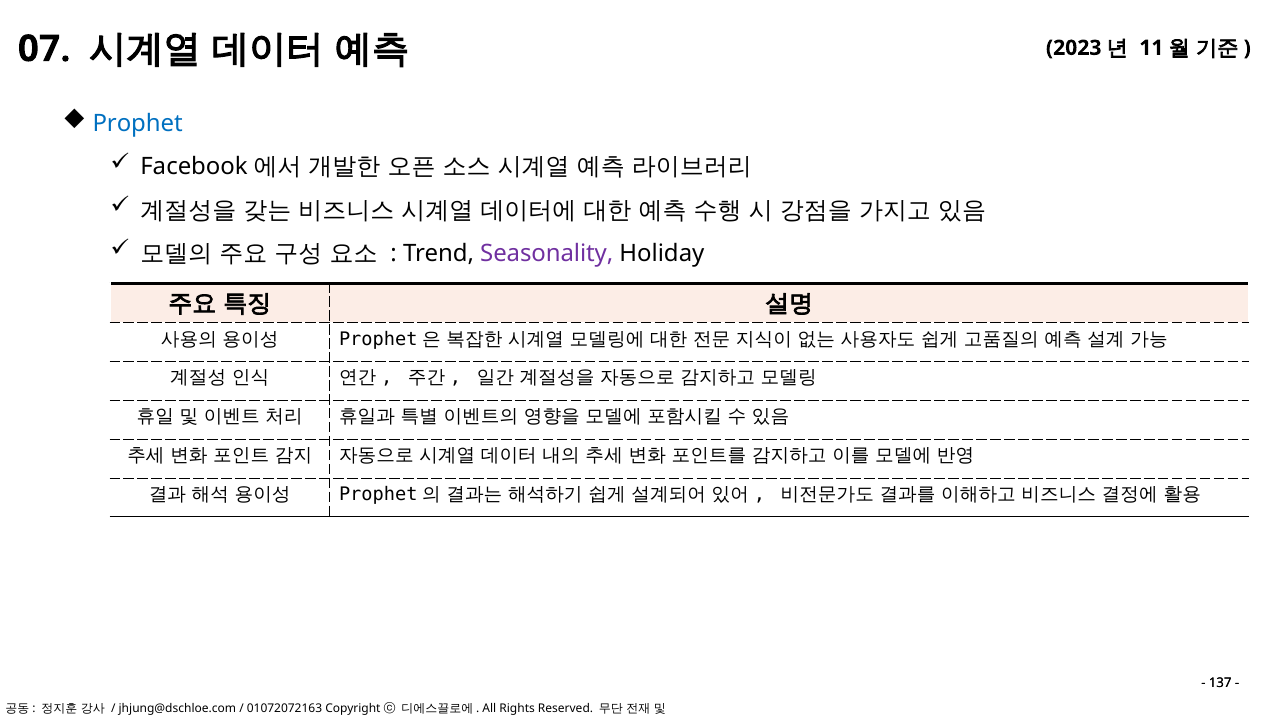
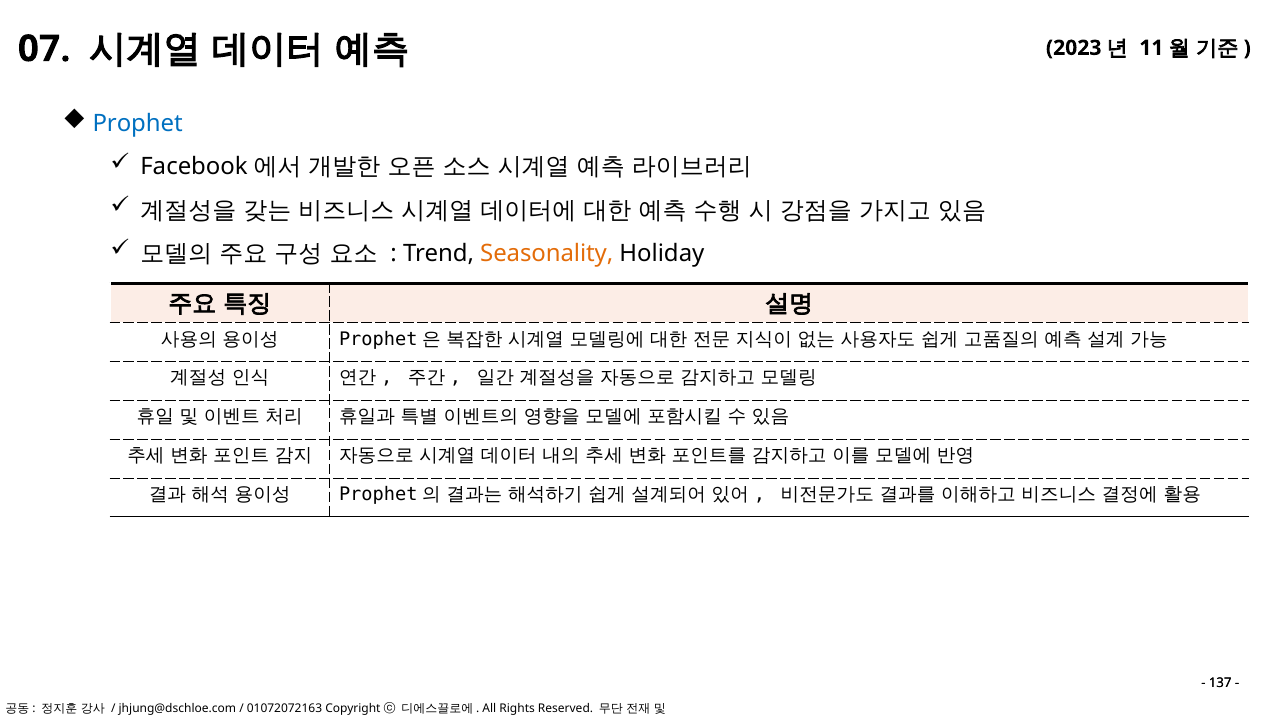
Seasonality colour: purple -> orange
